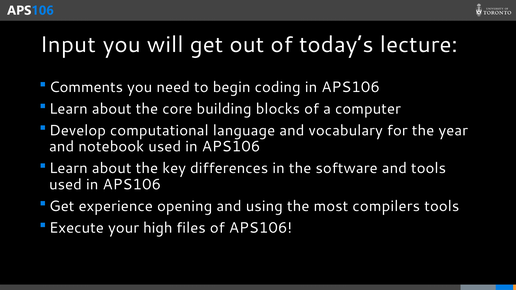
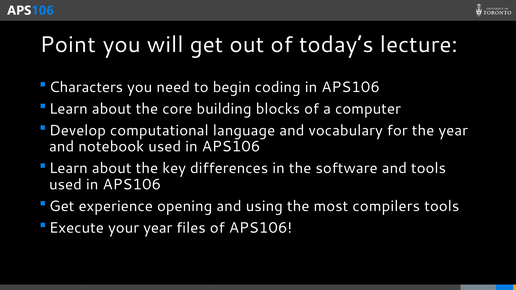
Input: Input -> Point
Comments: Comments -> Characters
your high: high -> year
